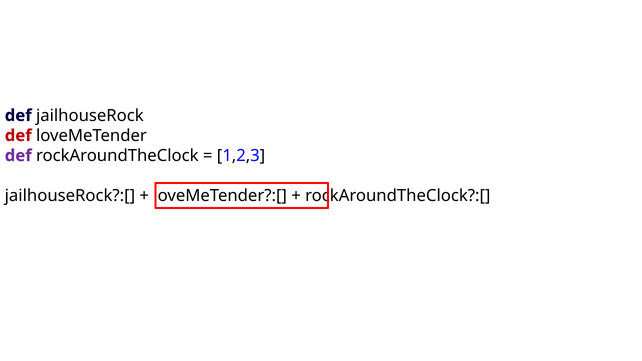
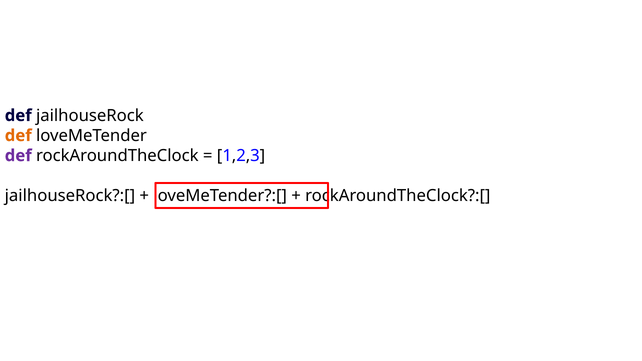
def at (18, 136) colour: red -> orange
